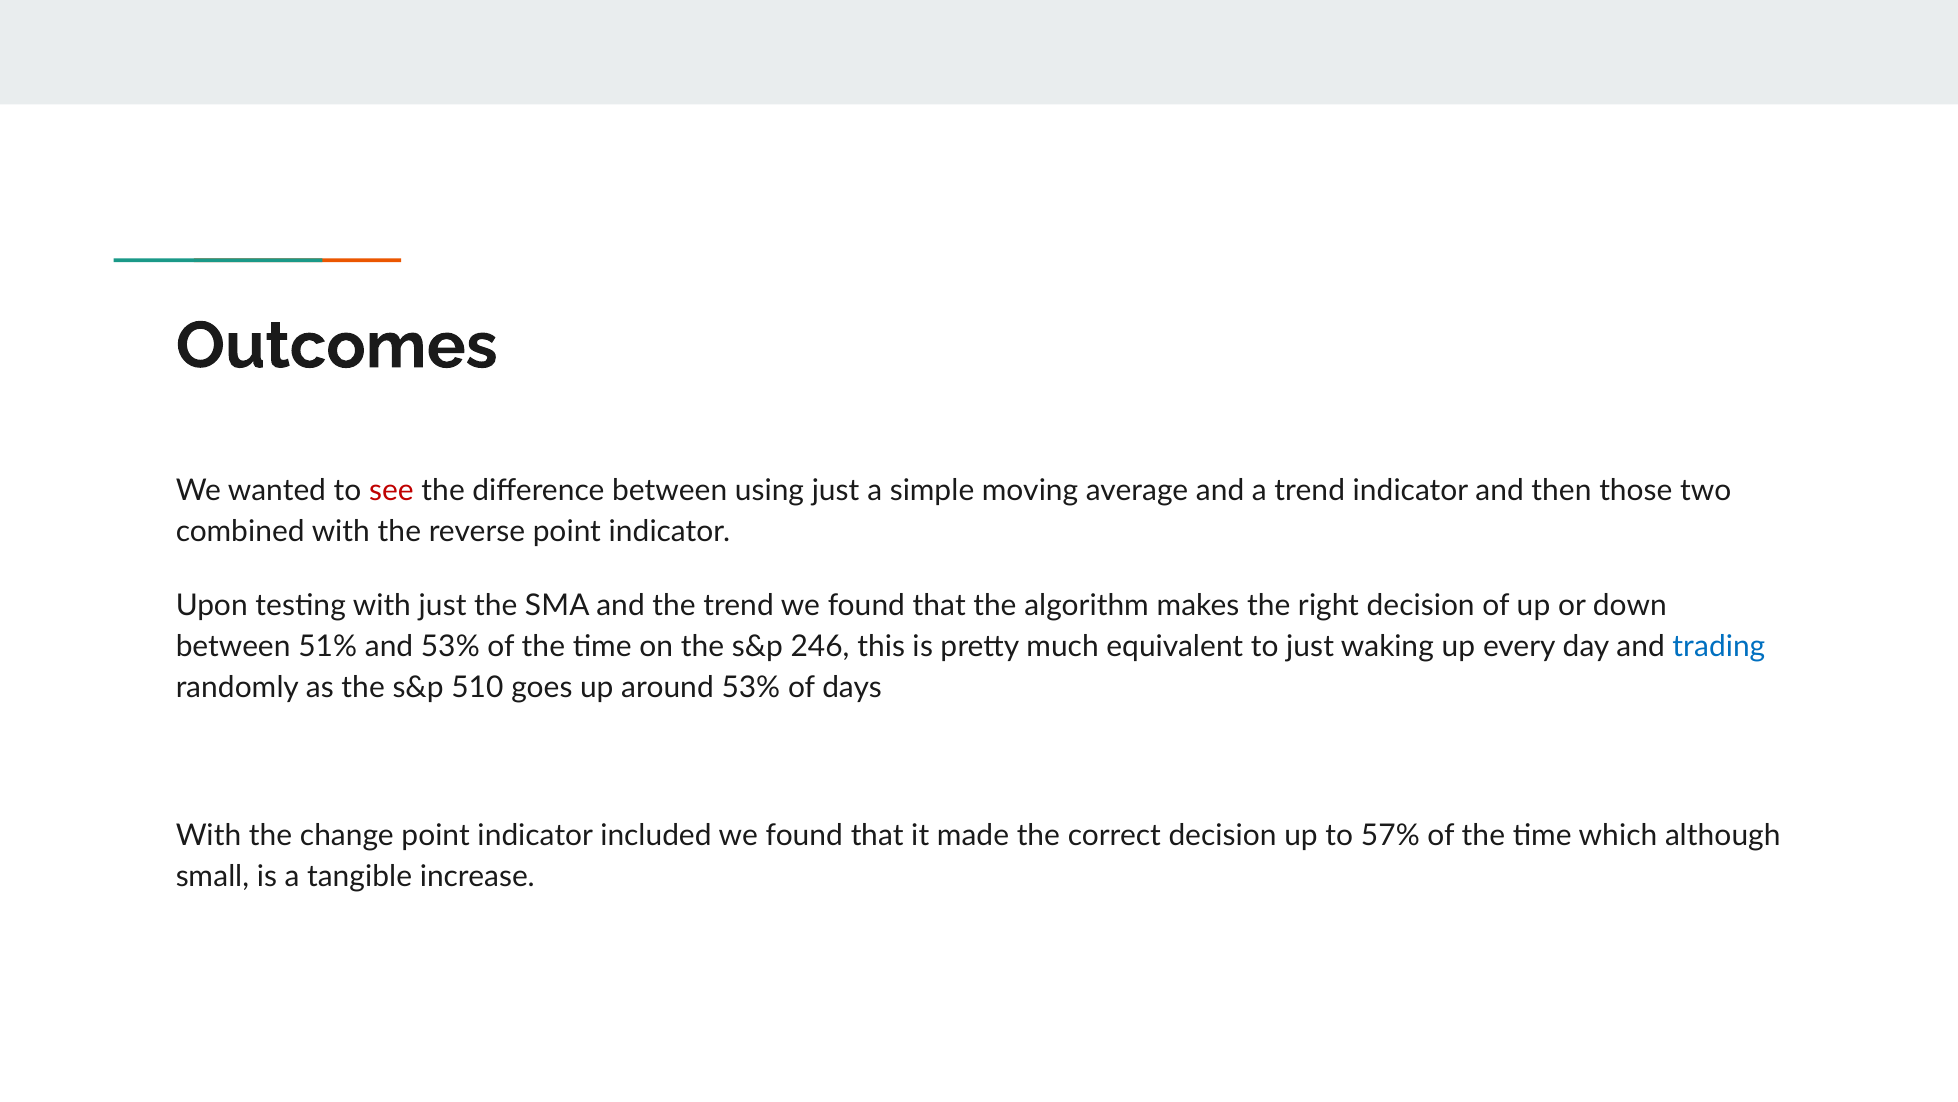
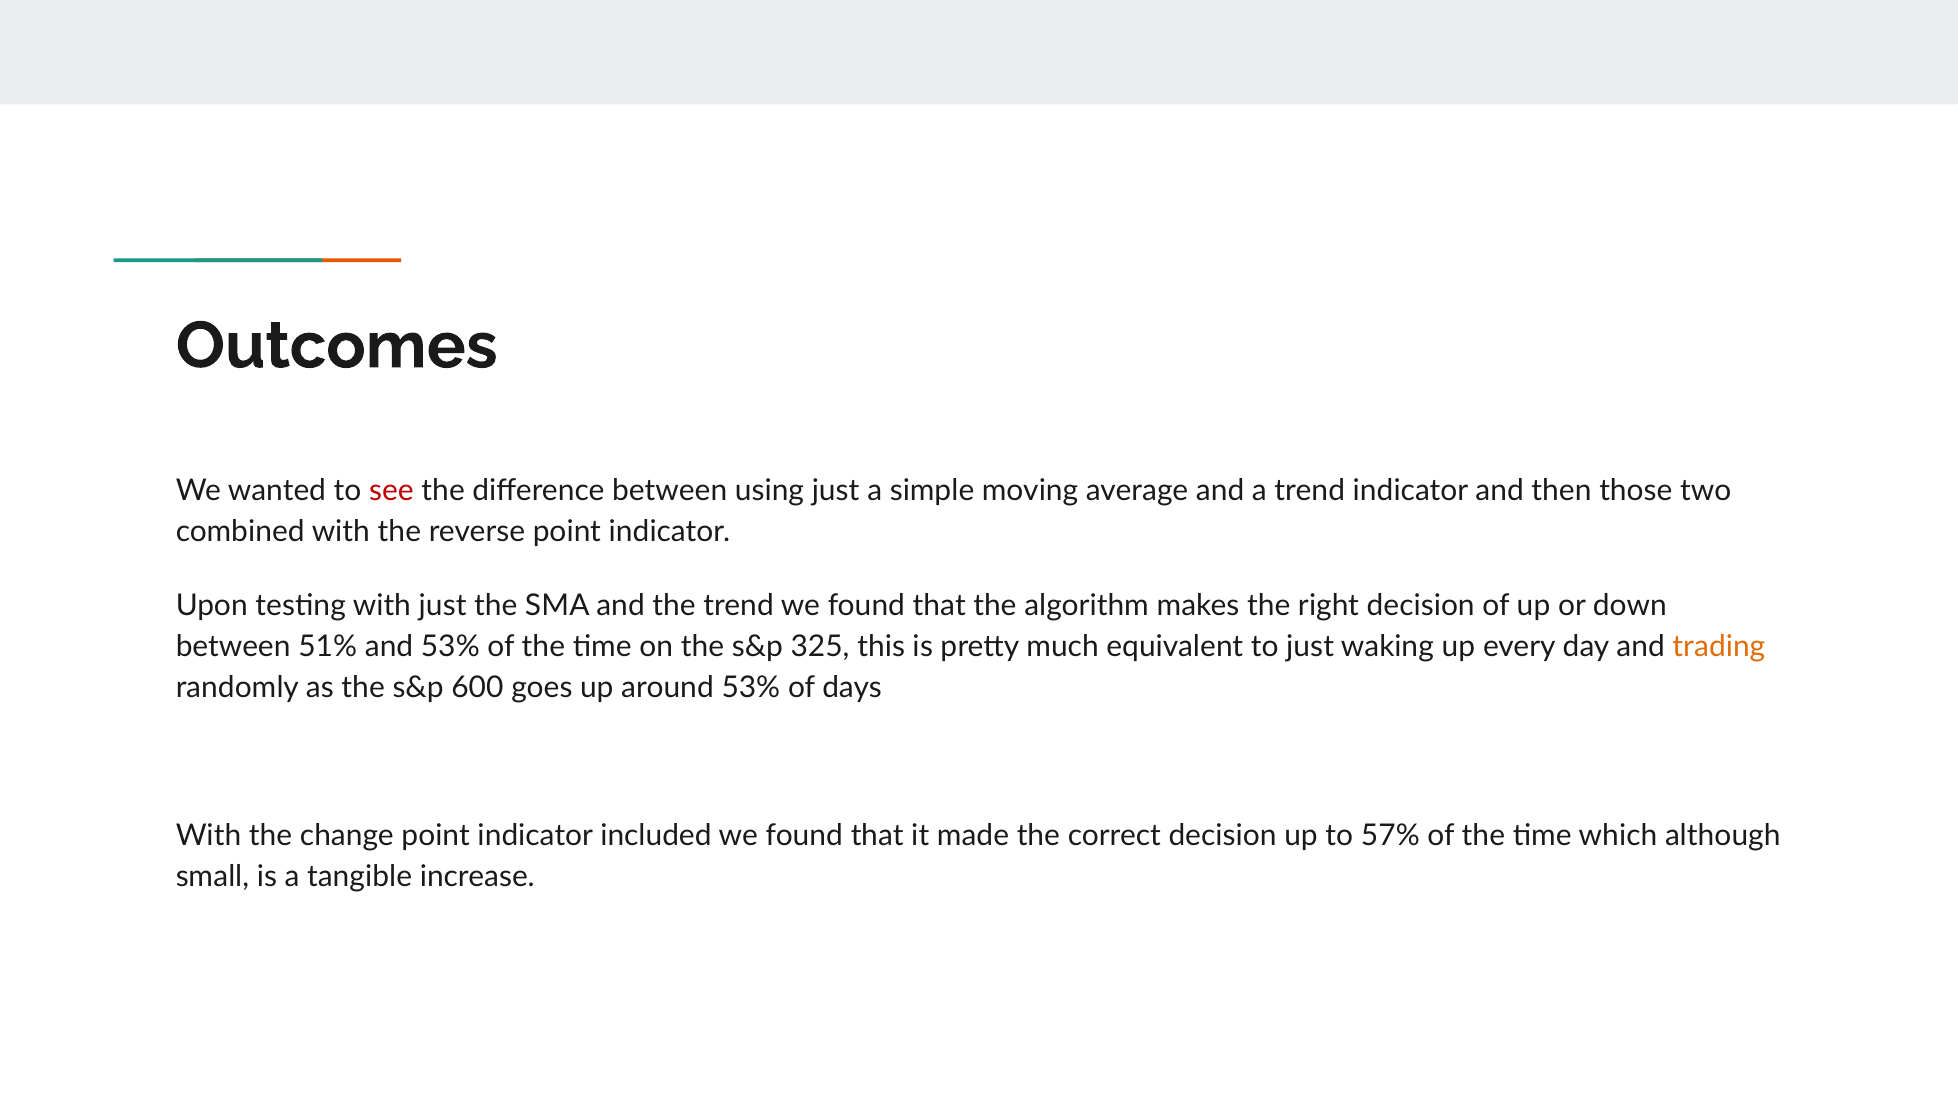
246: 246 -> 325
trading colour: blue -> orange
510: 510 -> 600
